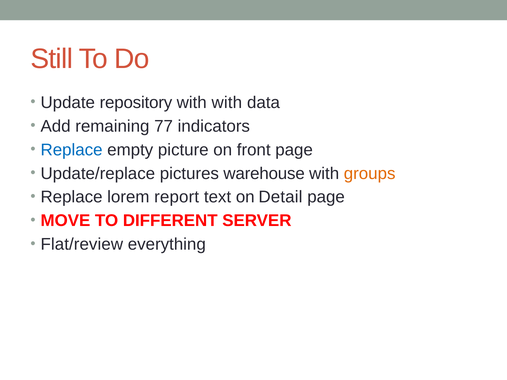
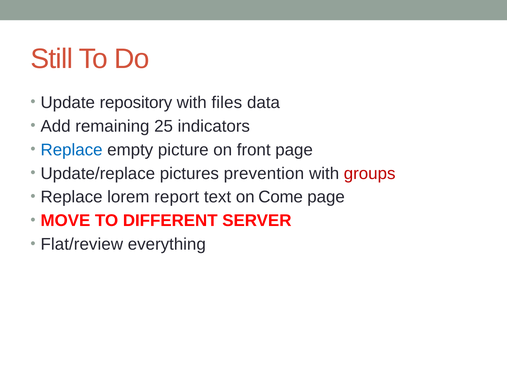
with with: with -> files
77: 77 -> 25
warehouse: warehouse -> prevention
groups colour: orange -> red
Detail: Detail -> Come
